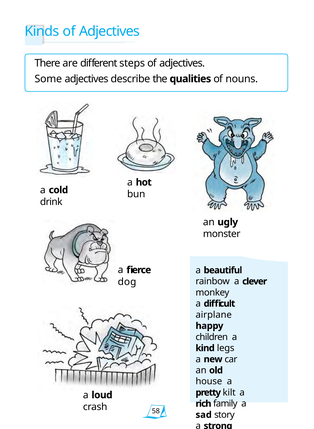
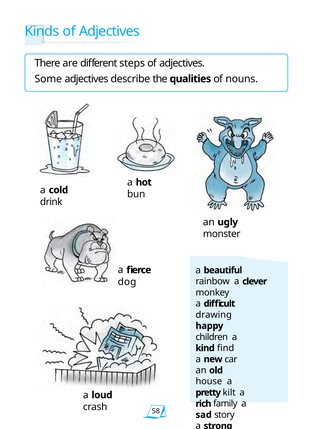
airplane: airplane -> drawing
legs: legs -> find
